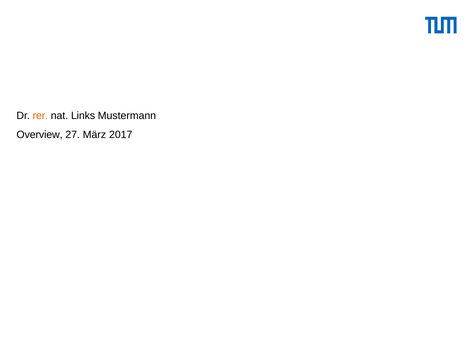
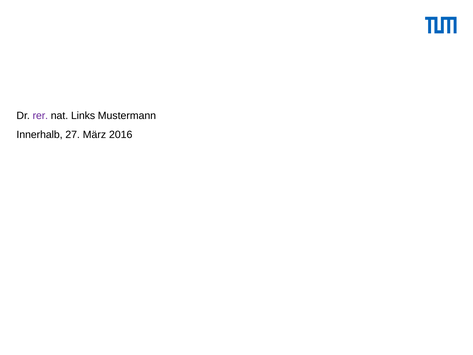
rer colour: orange -> purple
Overview: Overview -> Innerhalb
2017: 2017 -> 2016
